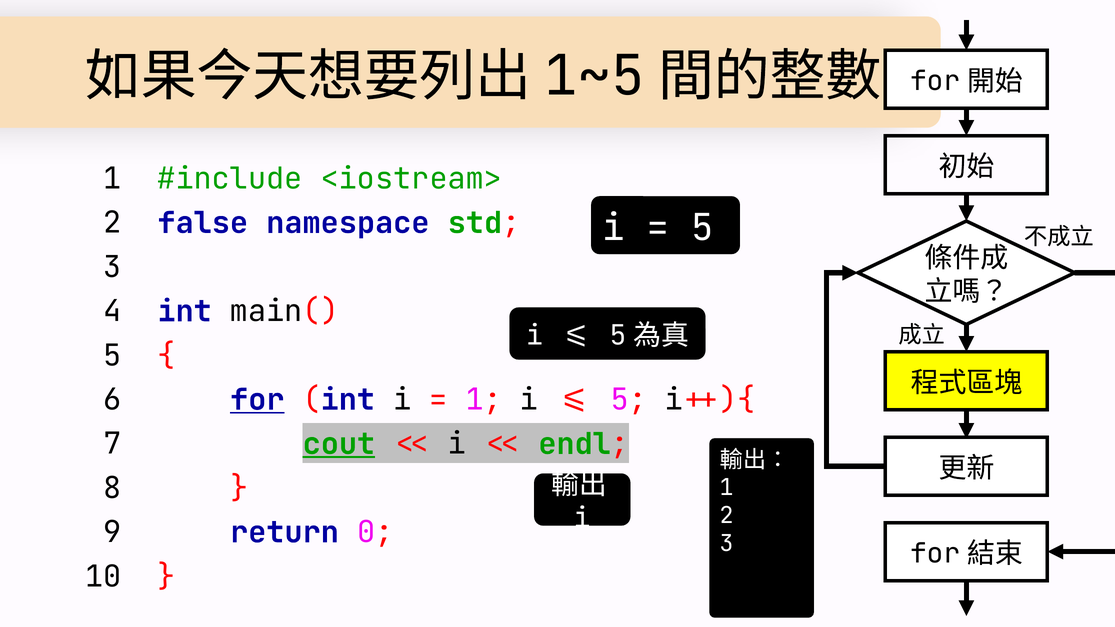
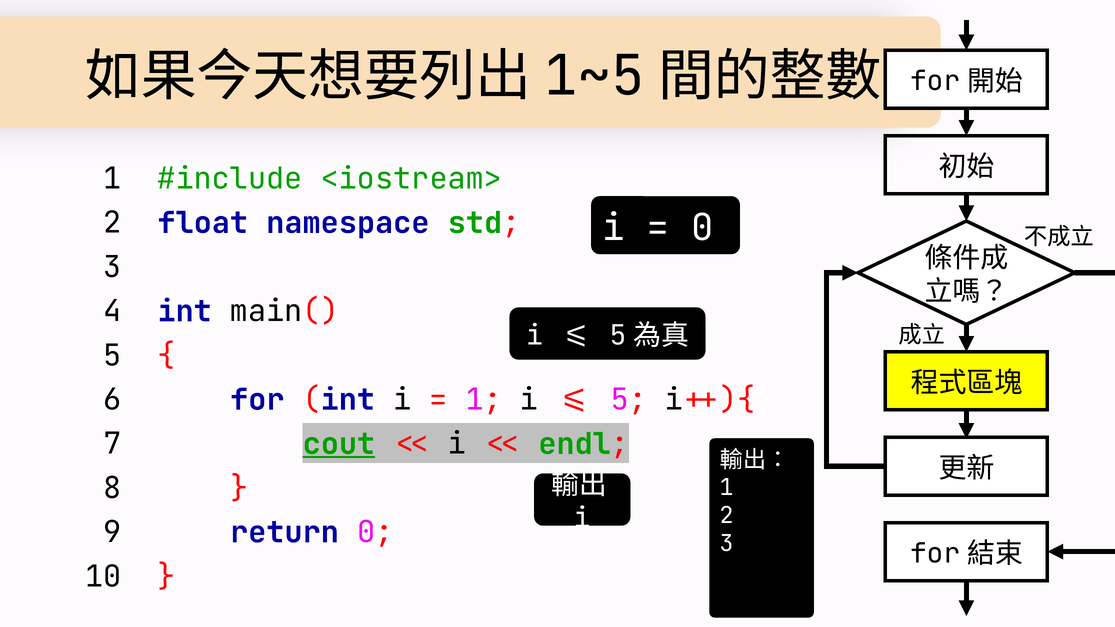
false: false -> float
5 at (703, 228): 5 -> 0
for at (257, 400) underline: present -> none
